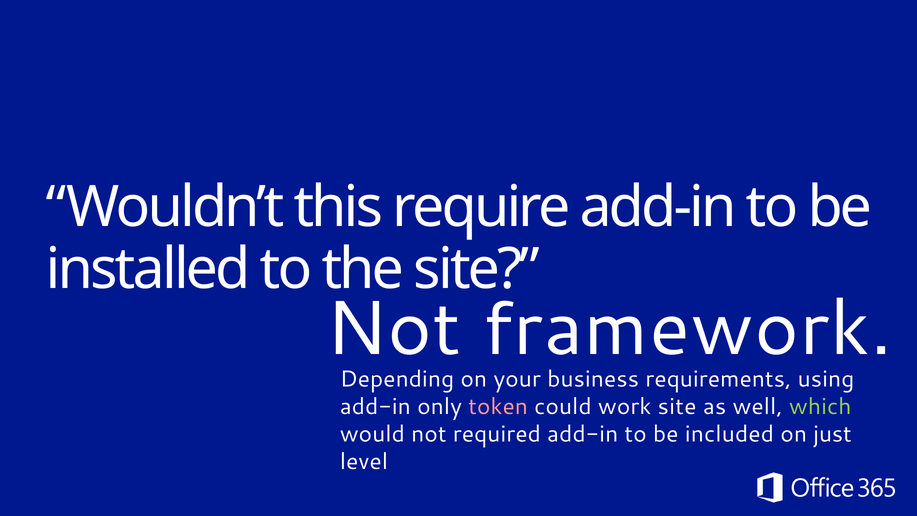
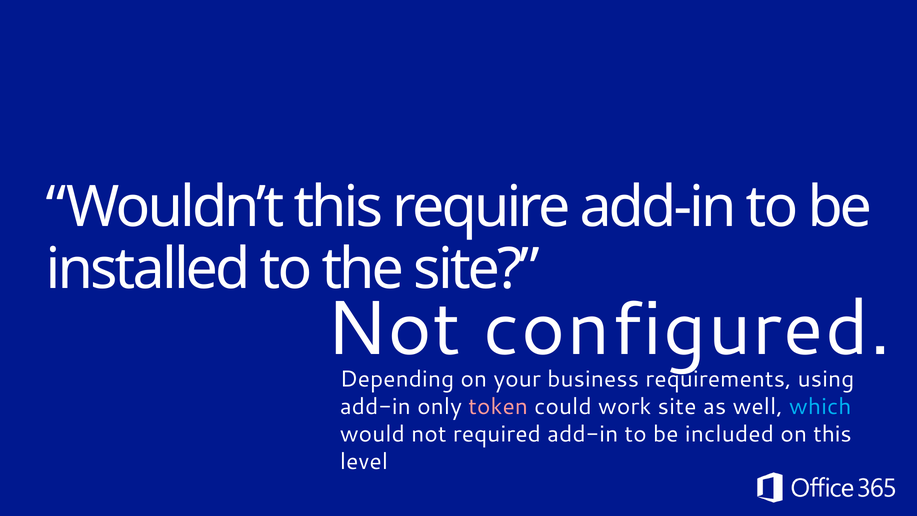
framework: framework -> configured
which colour: light green -> light blue
on just: just -> this
